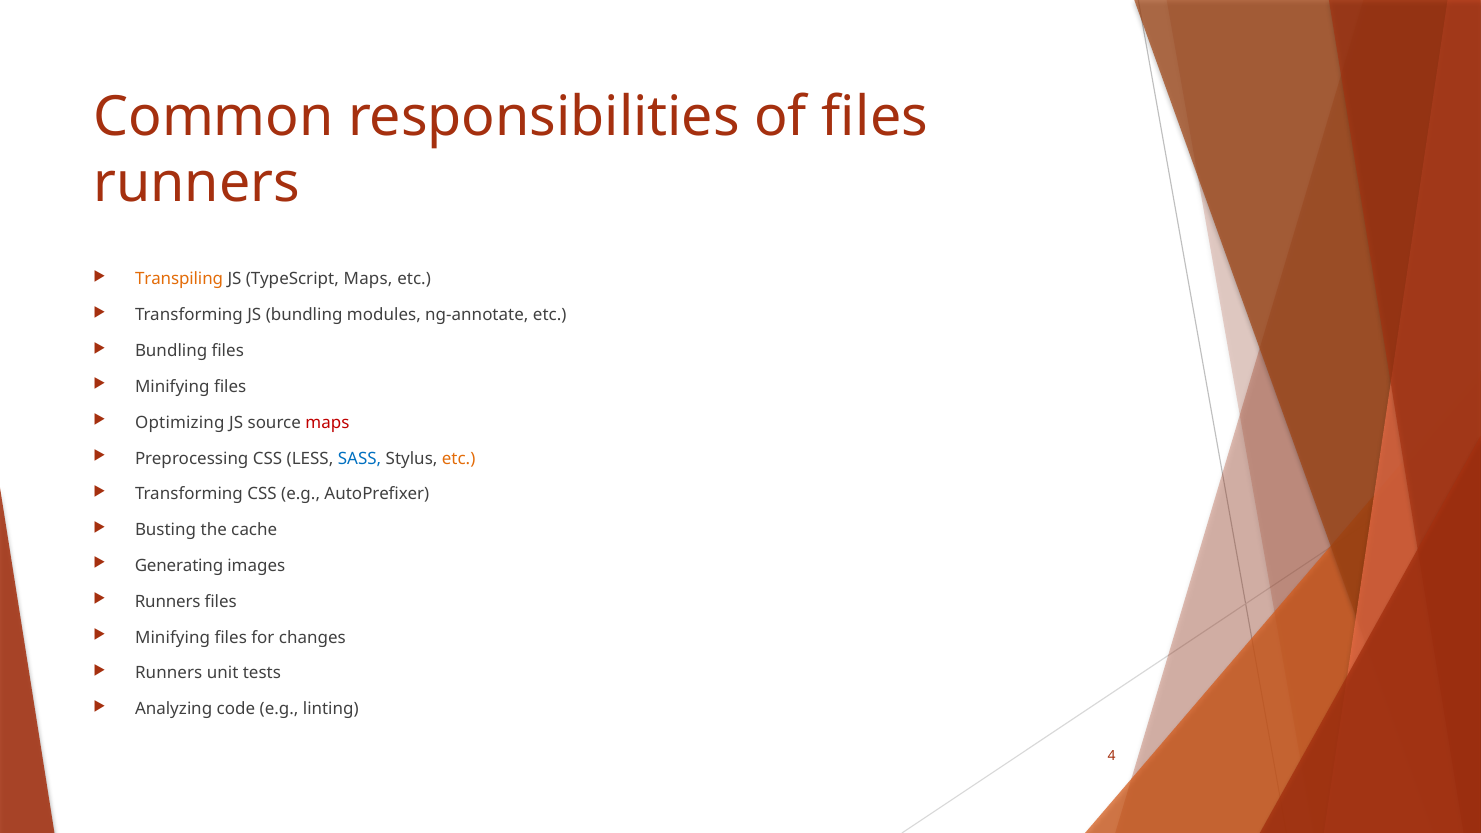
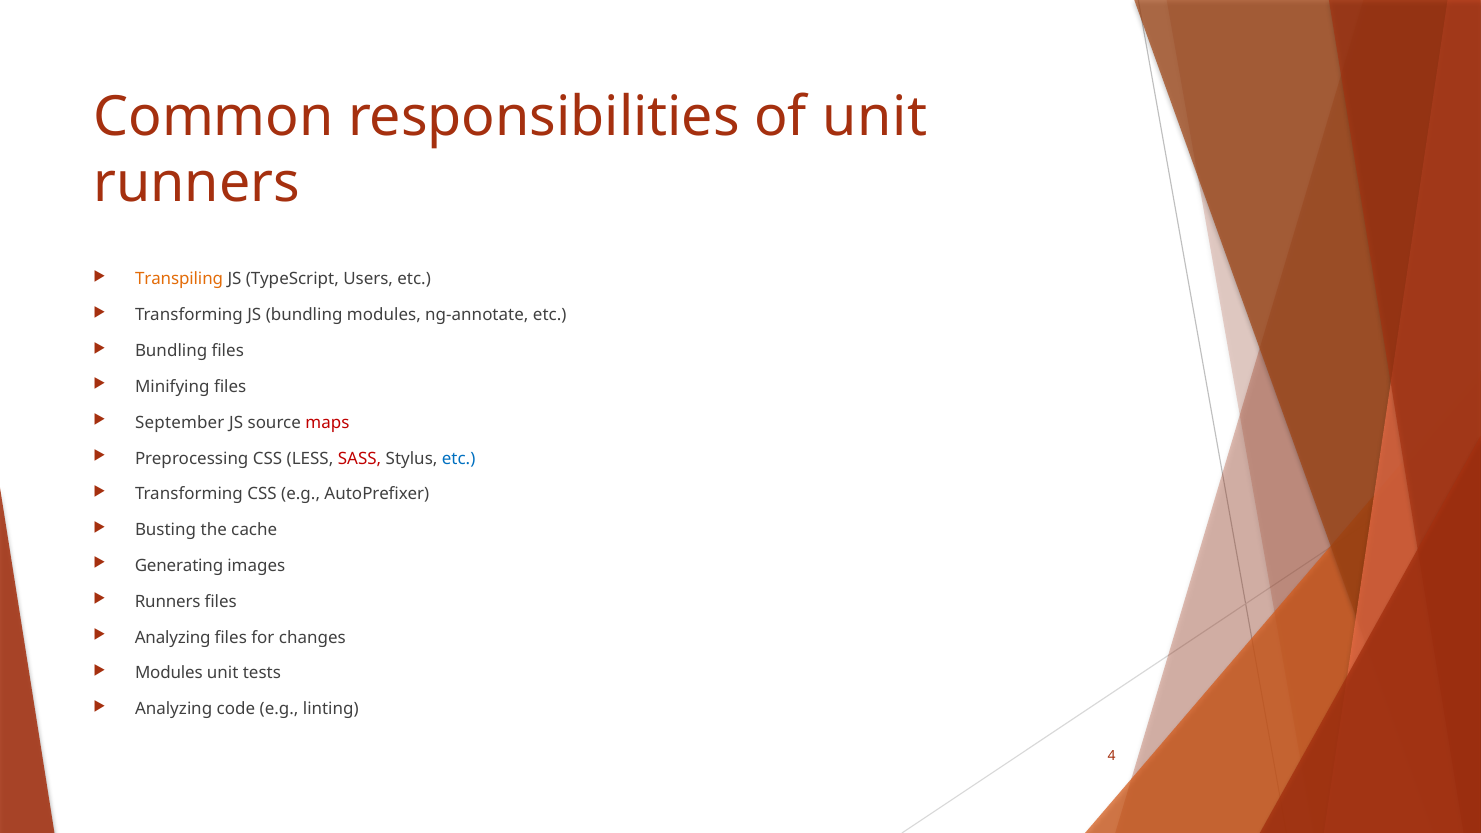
of files: files -> unit
TypeScript Maps: Maps -> Users
Optimizing: Optimizing -> September
SASS colour: blue -> red
etc at (459, 458) colour: orange -> blue
Minifying at (173, 638): Minifying -> Analyzing
Runners at (169, 673): Runners -> Modules
